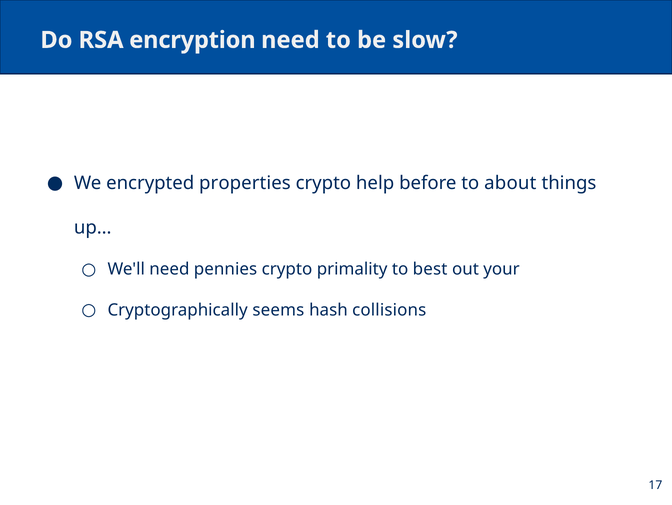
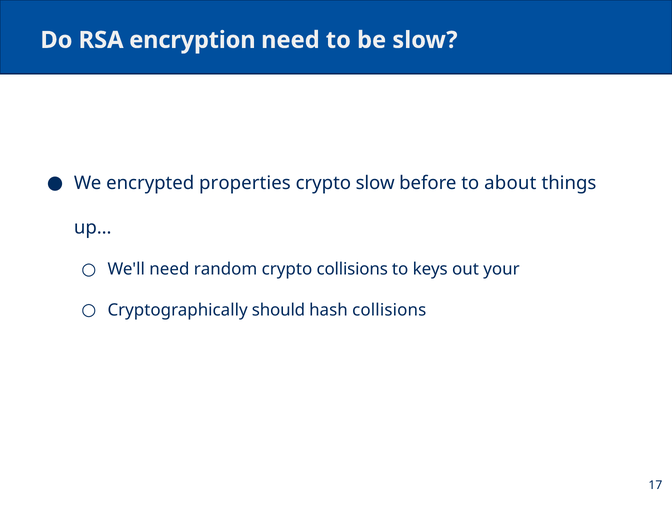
crypto help: help -> slow
pennies: pennies -> random
crypto primality: primality -> collisions
best: best -> keys
seems: seems -> should
